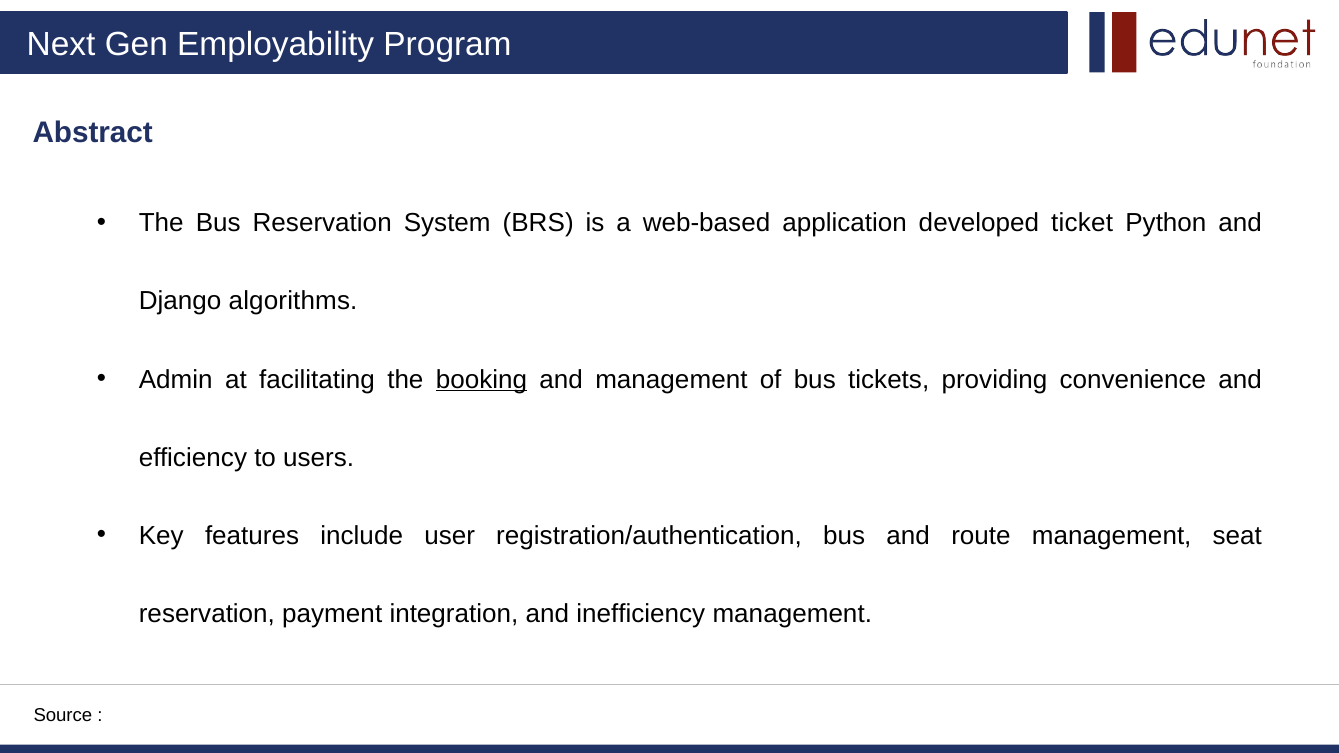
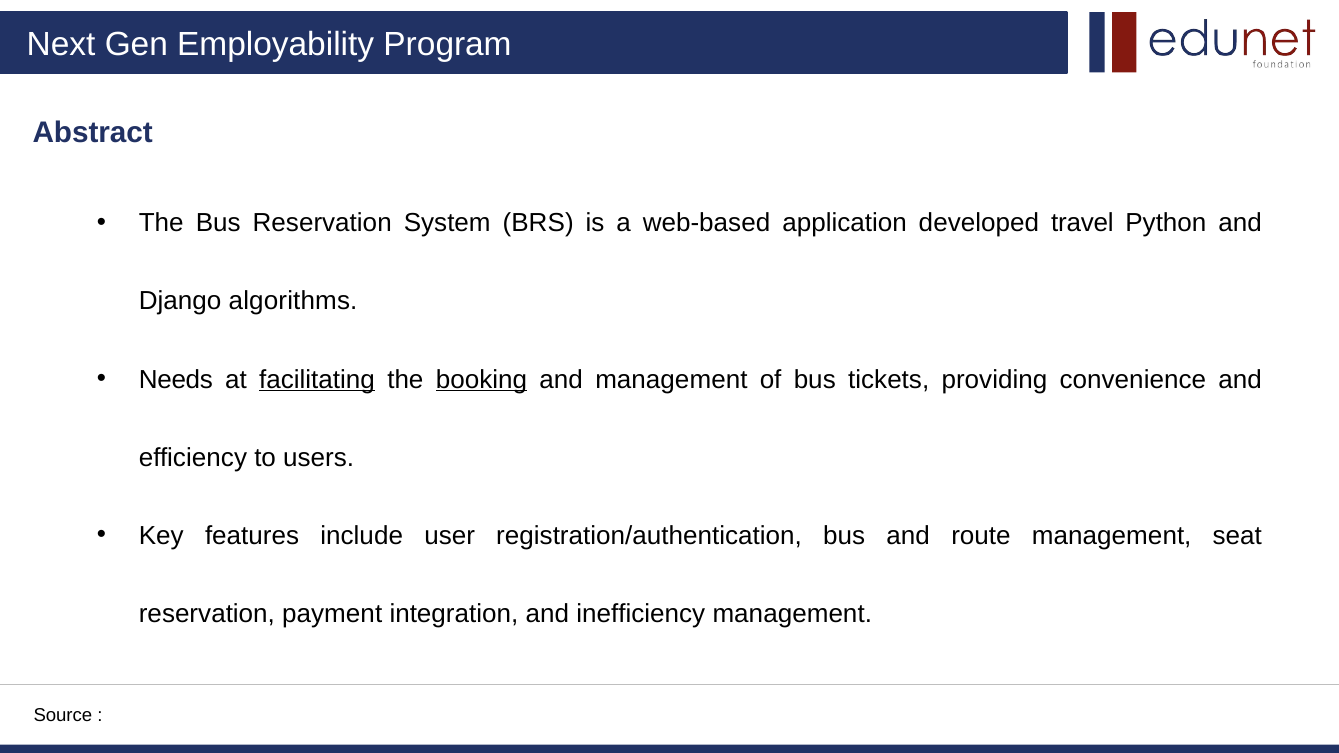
ticket: ticket -> travel
Admin: Admin -> Needs
facilitating underline: none -> present
